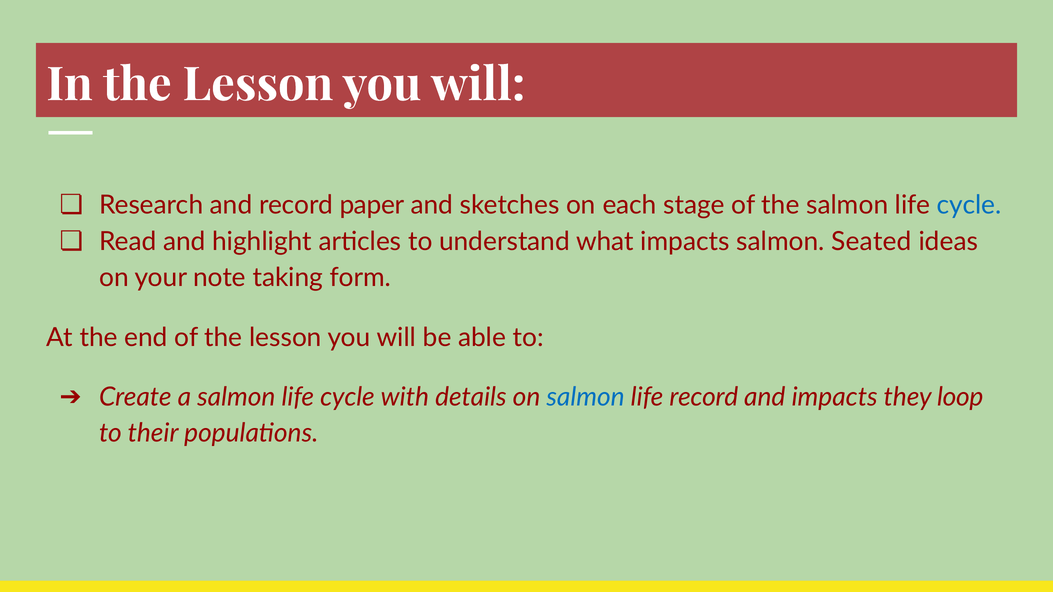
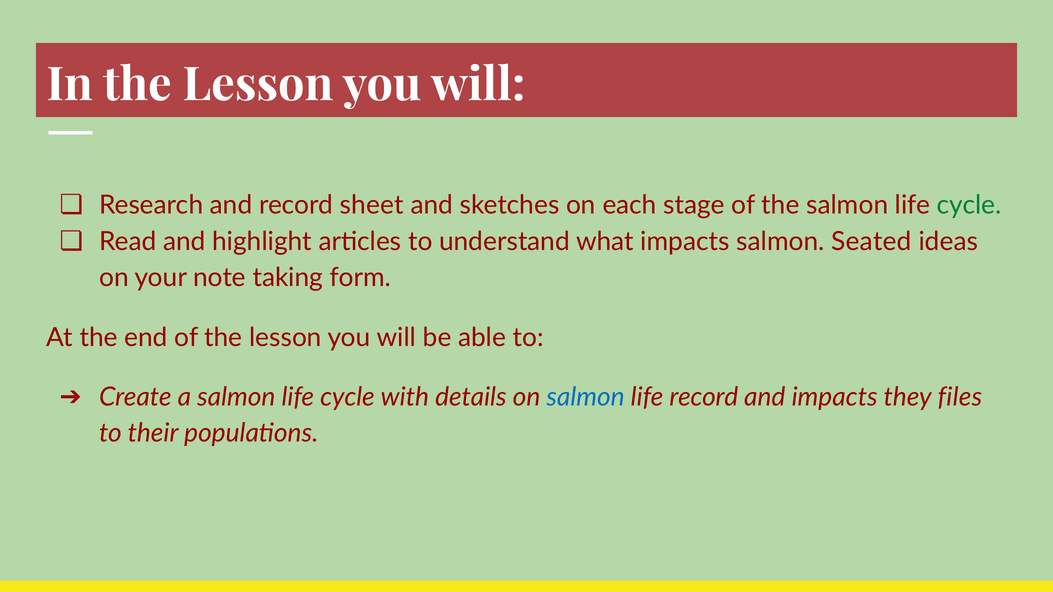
paper: paper -> sheet
cycle at (969, 205) colour: blue -> green
loop: loop -> files
